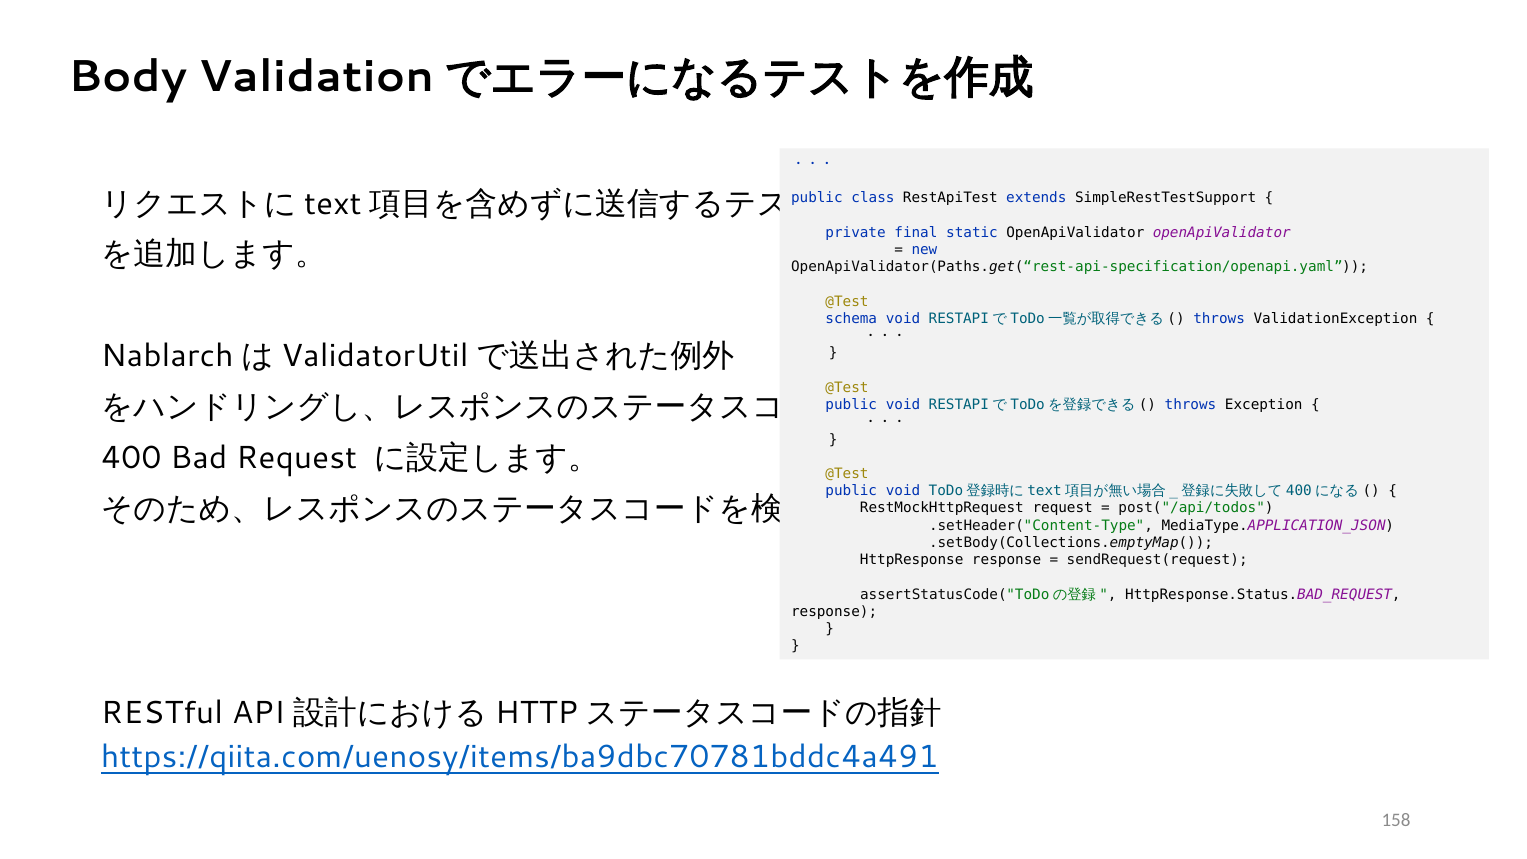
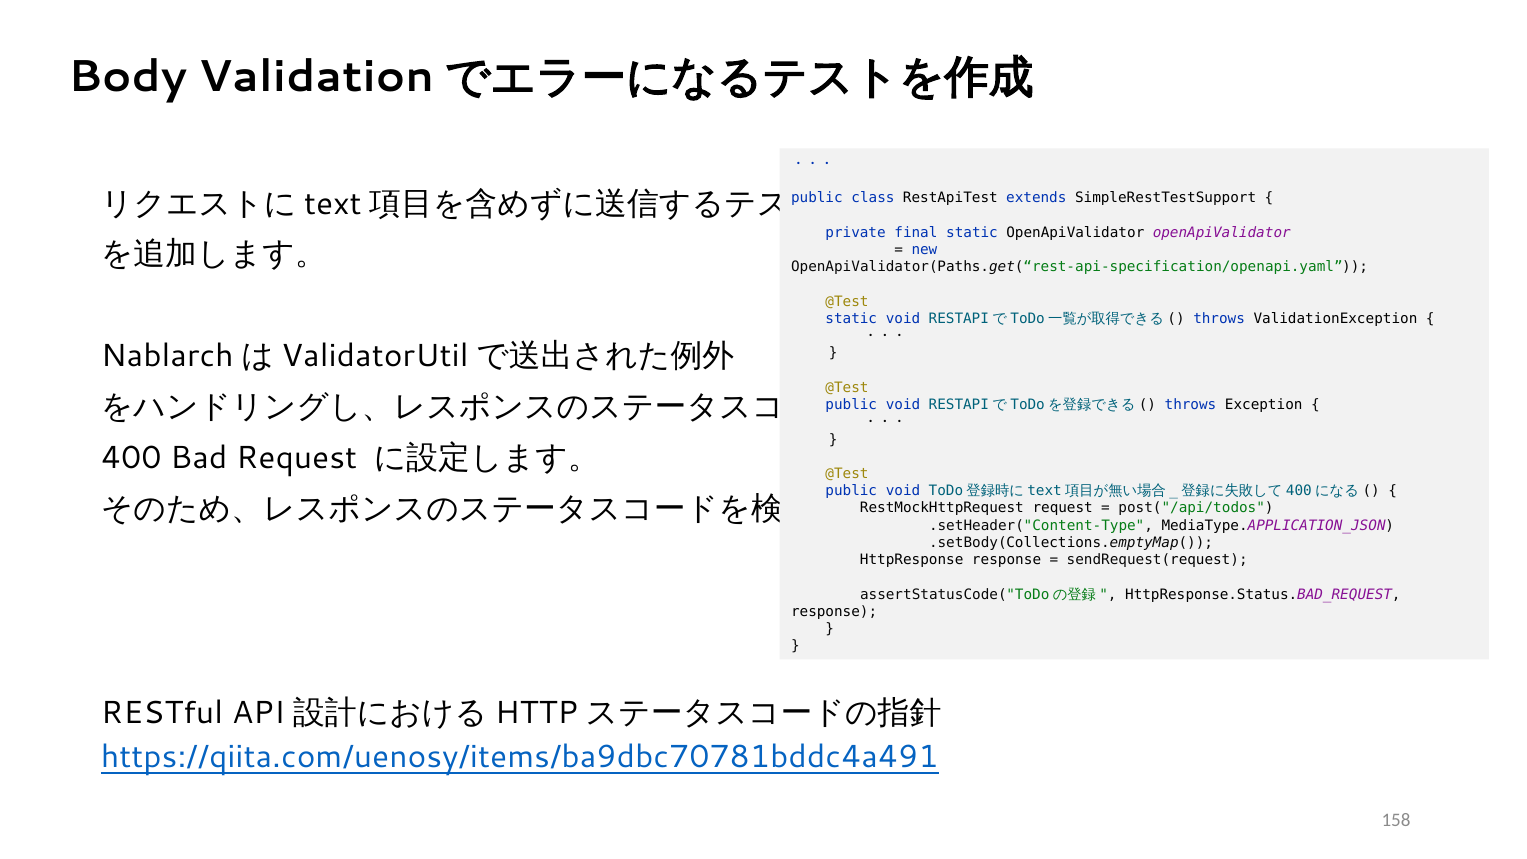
schema at (851, 319): schema -> static
